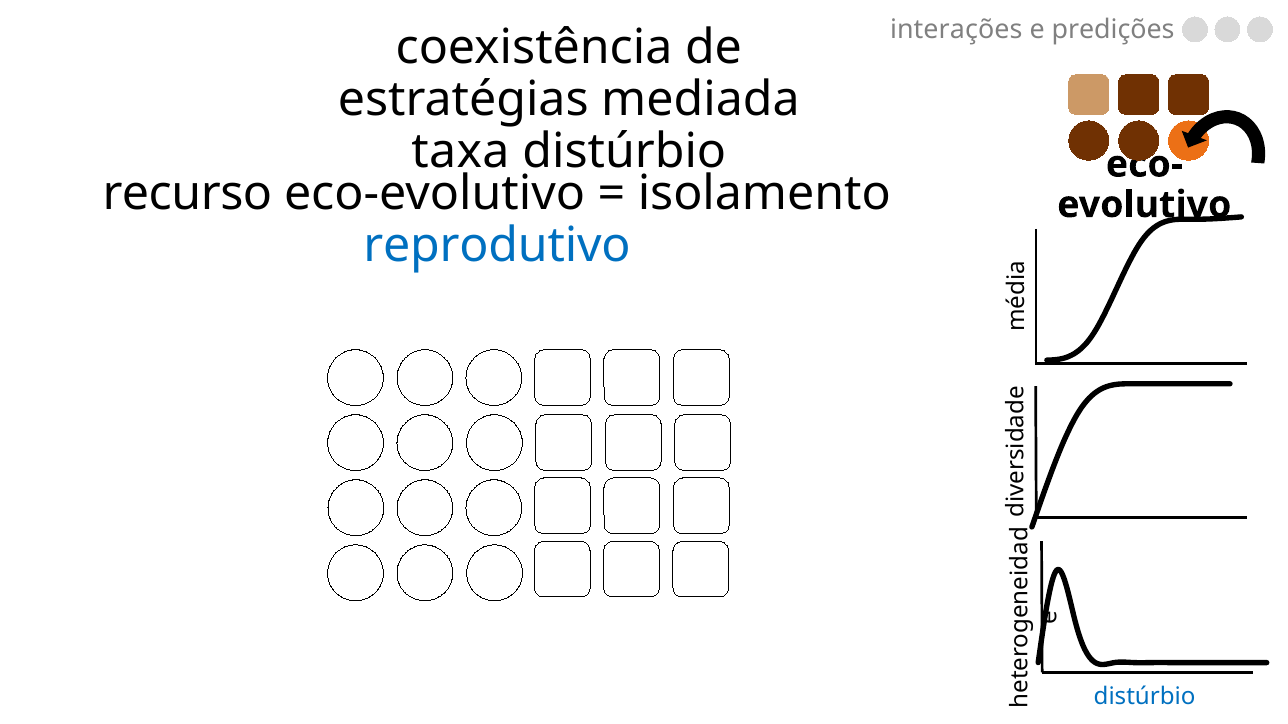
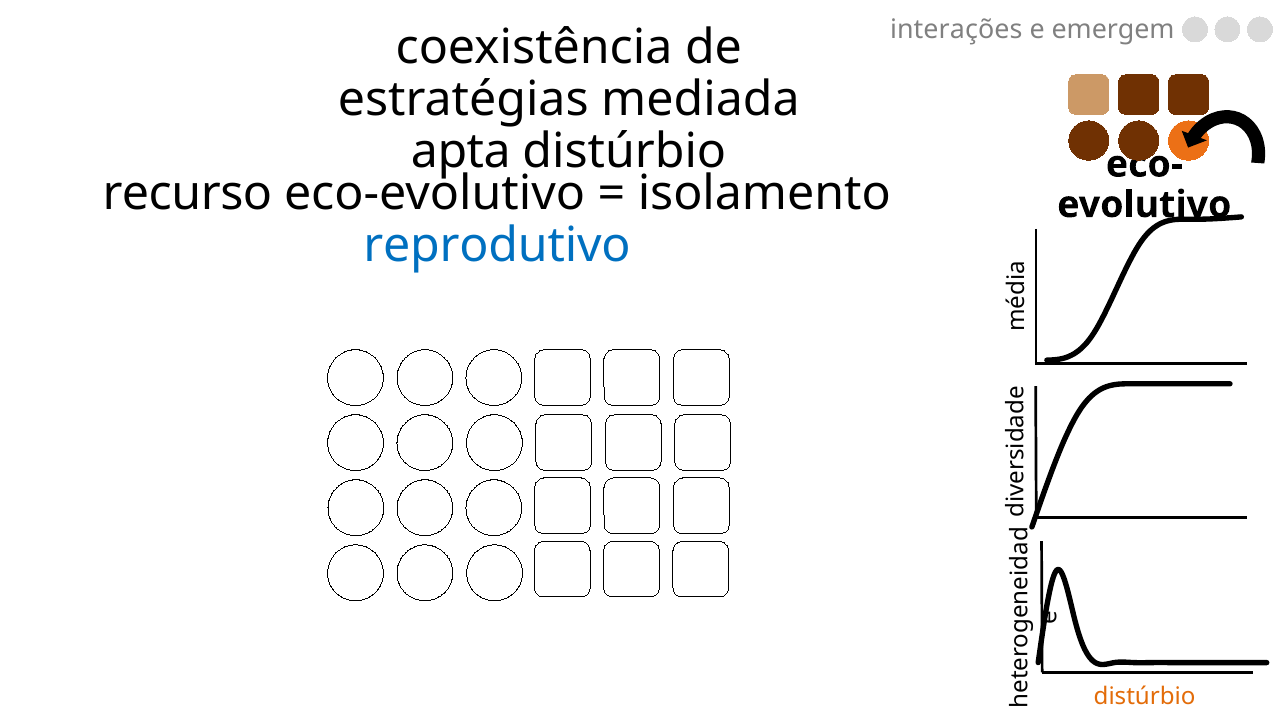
predições: predições -> emergem
taxa: taxa -> apta
distúrbio at (1145, 698) colour: blue -> orange
